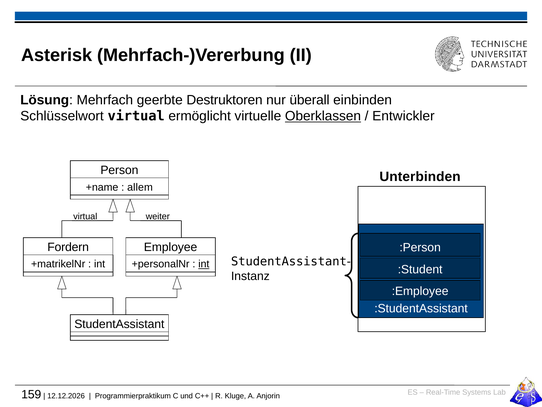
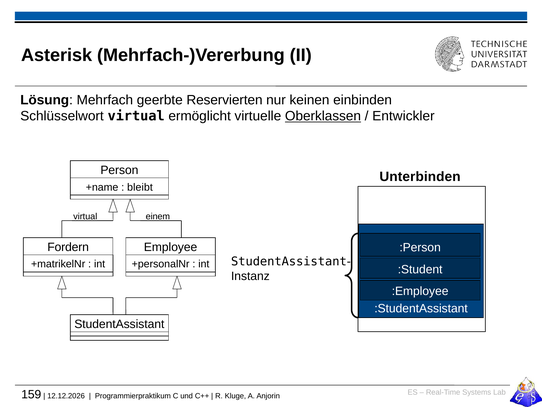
Destruktoren: Destruktoren -> Reservierten
überall: überall -> keinen
allem: allem -> bleibt
weiter: weiter -> einem
int at (204, 264) underline: present -> none
